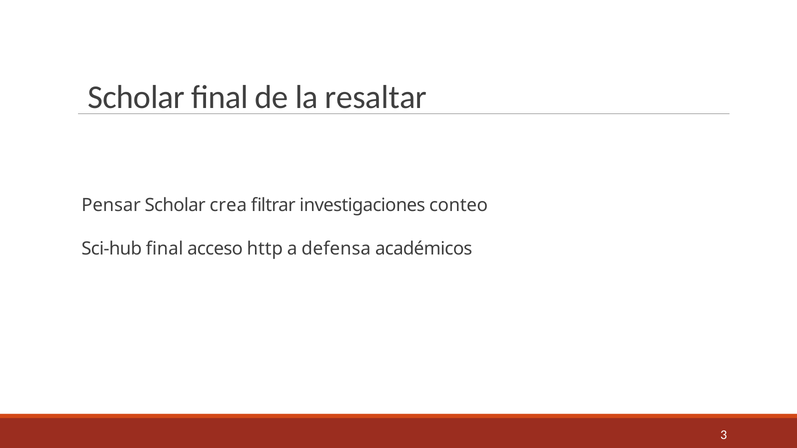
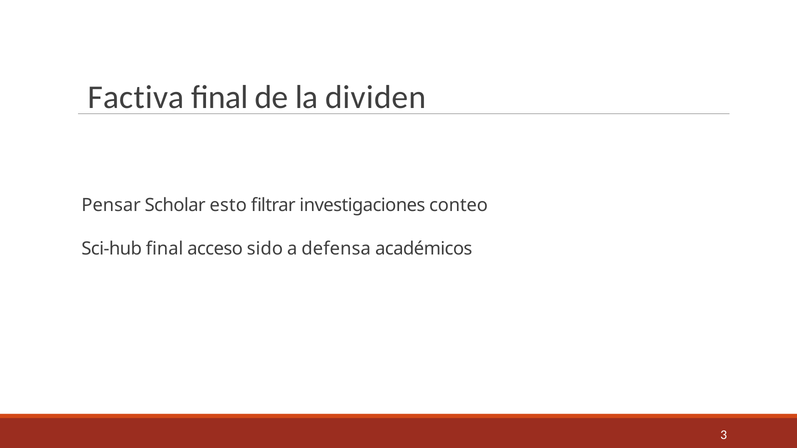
Scholar at (136, 98): Scholar -> Factiva
resaltar: resaltar -> dividen
crea: crea -> esto
http: http -> sido
